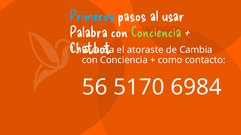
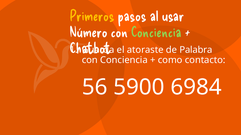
Primeros colour: light blue -> yellow
Palabra: Palabra -> Número
Cambia: Cambia -> Palabra
5170: 5170 -> 5900
